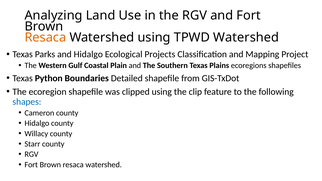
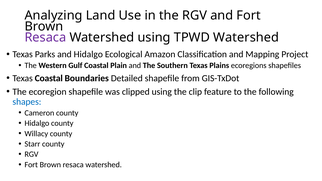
Resaca at (45, 37) colour: orange -> purple
Projects: Projects -> Amazon
Texas Python: Python -> Coastal
